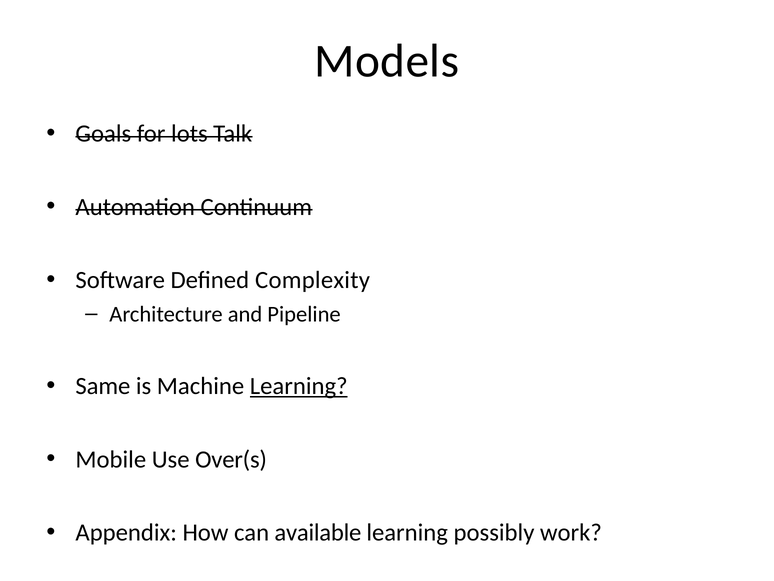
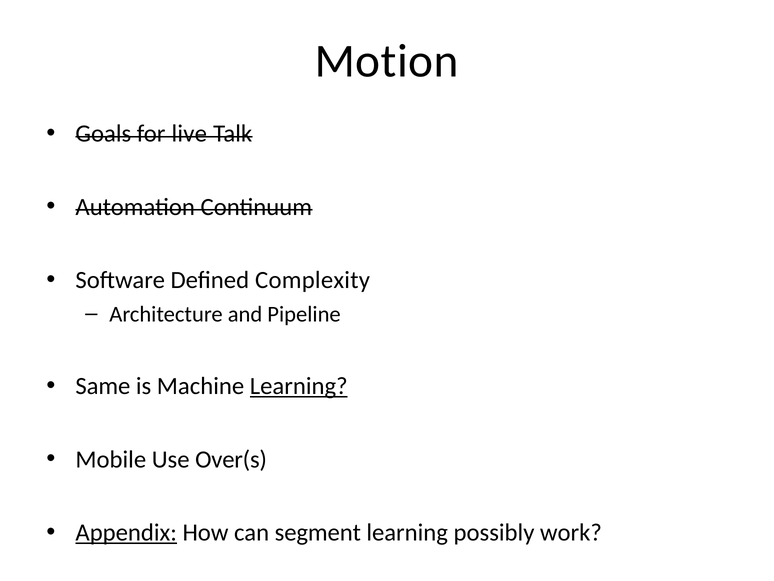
Models: Models -> Motion
lots: lots -> live
Appendix underline: none -> present
available: available -> segment
